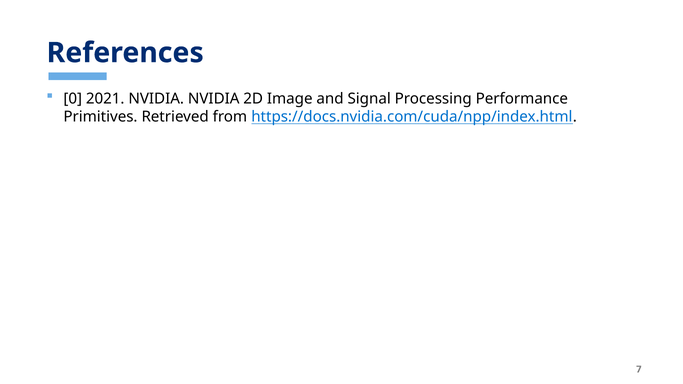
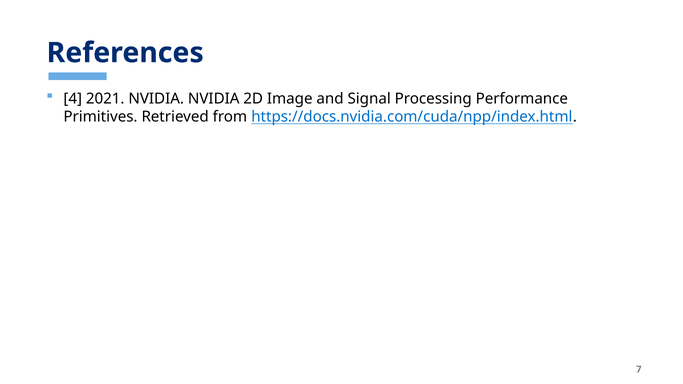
0: 0 -> 4
